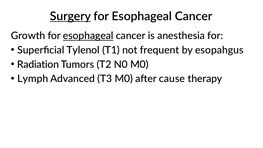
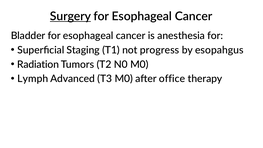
Growth: Growth -> Bladder
esophageal at (88, 36) underline: present -> none
Tylenol: Tylenol -> Staging
frequent: frequent -> progress
cause: cause -> office
